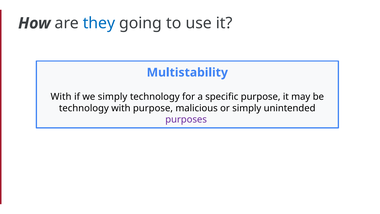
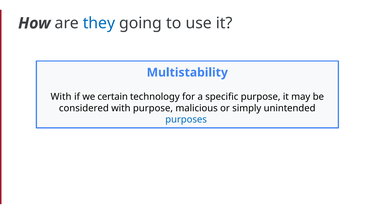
we simply: simply -> certain
technology at (84, 108): technology -> considered
purposes colour: purple -> blue
